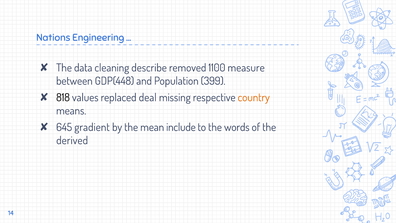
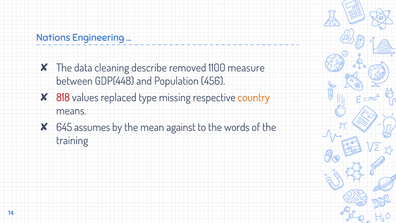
399: 399 -> 456
818 colour: black -> red
deal: deal -> type
gradient: gradient -> assumes
include: include -> against
derived: derived -> training
